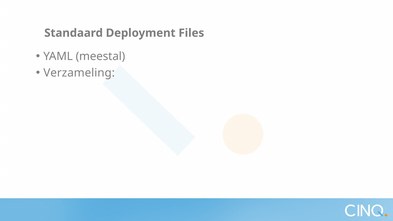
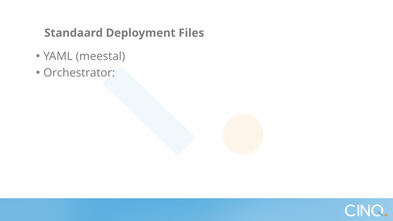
Verzameling: Verzameling -> Orchestrator
